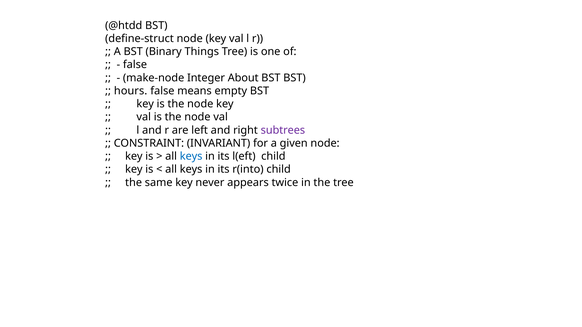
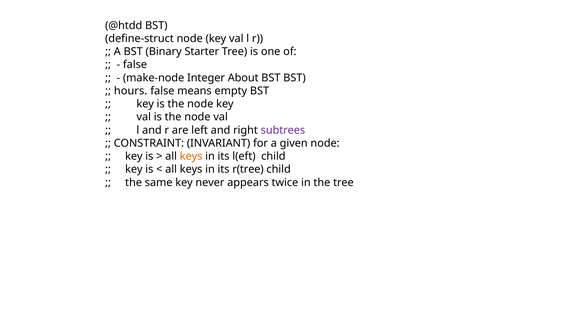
Things: Things -> Starter
keys at (191, 156) colour: blue -> orange
r(into: r(into -> r(tree
